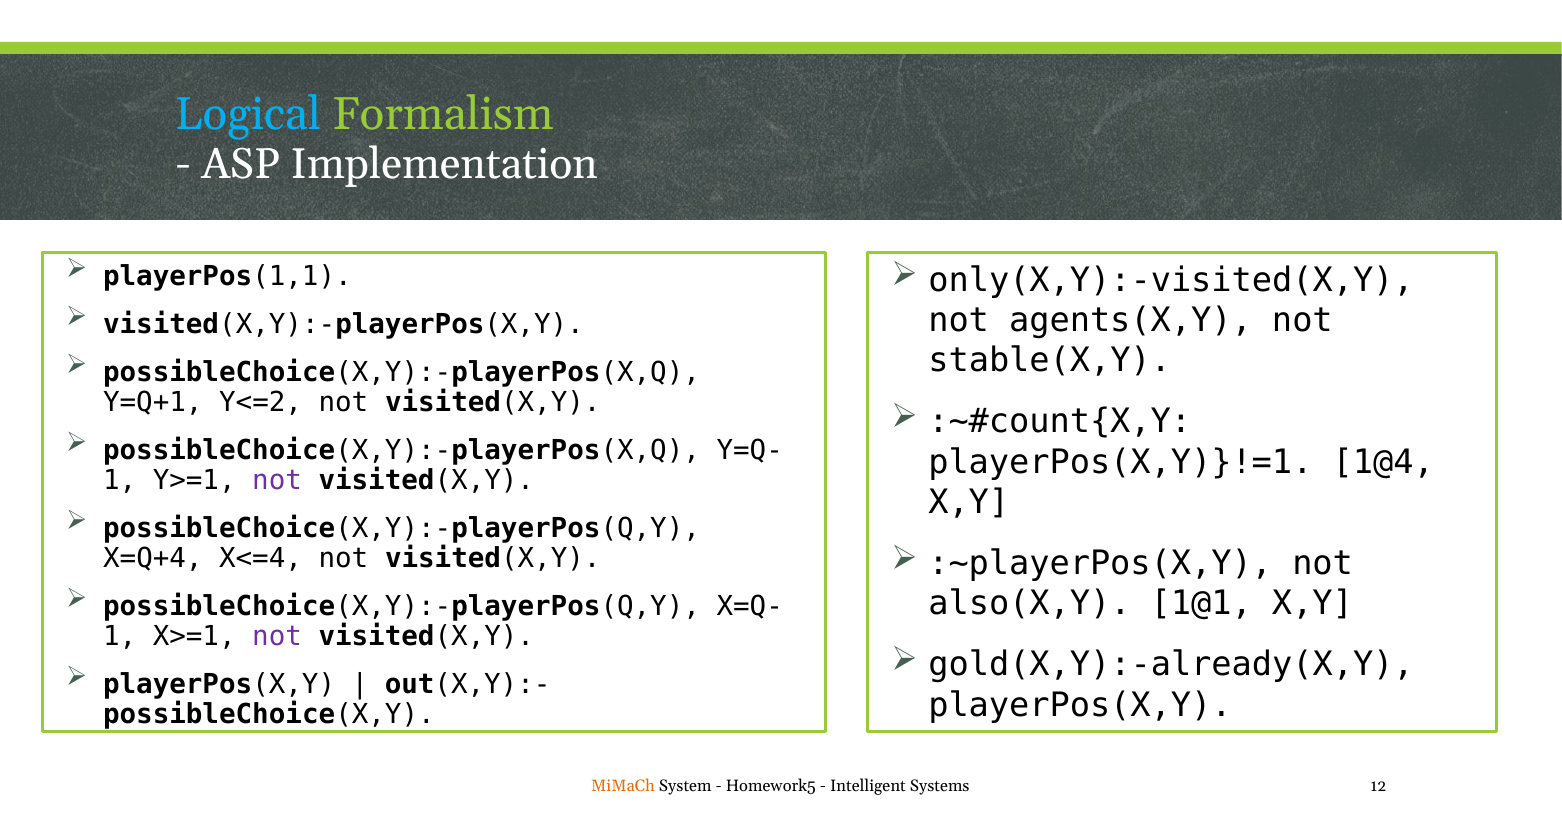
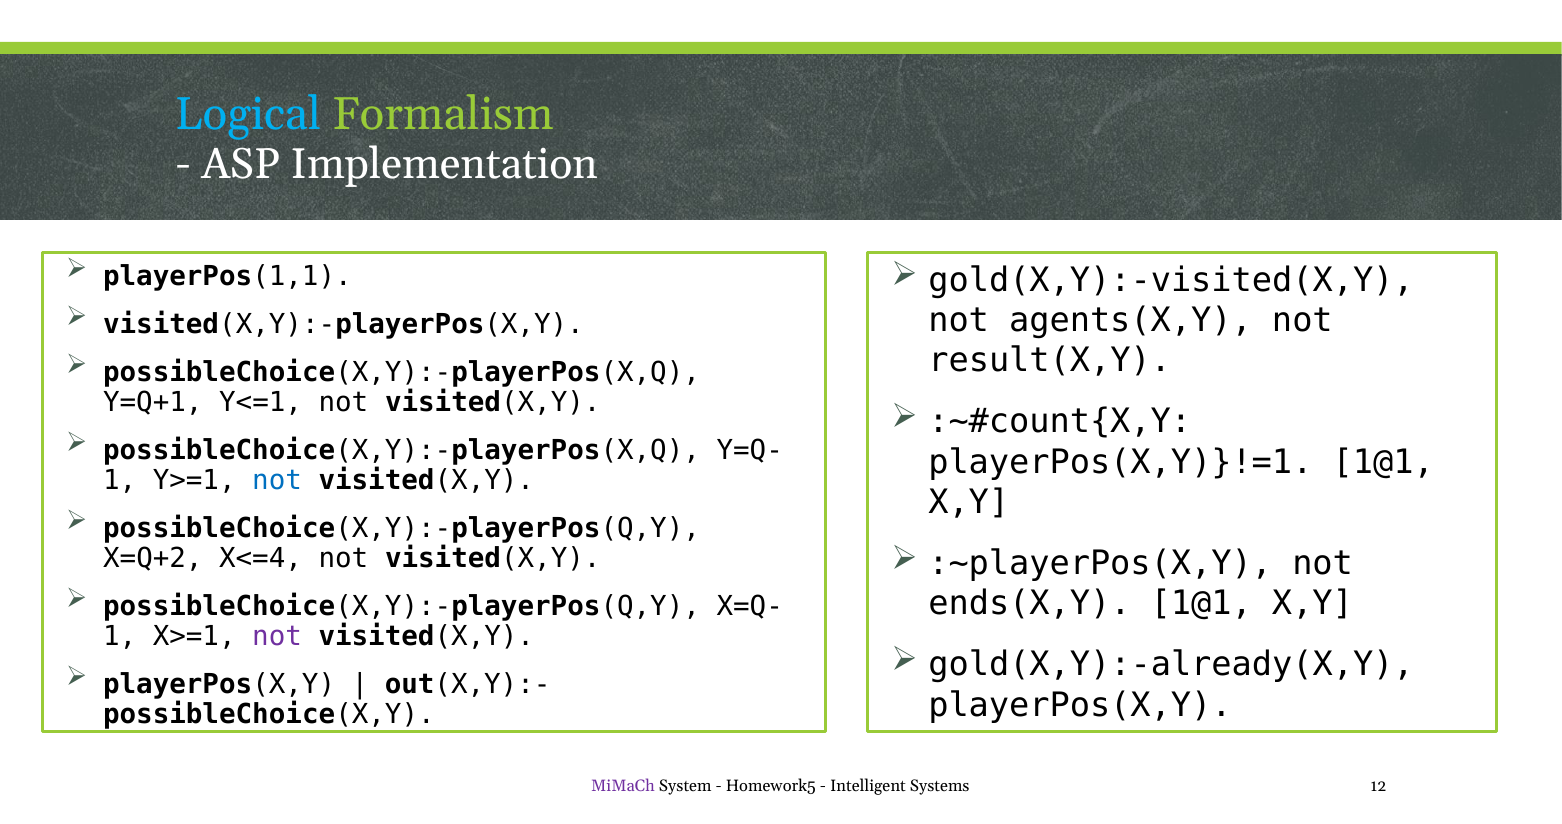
only(X,Y):-visited(X,Y: only(X,Y):-visited(X,Y -> gold(X,Y):-visited(X,Y
stable(X,Y: stable(X,Y -> result(X,Y
Y<=2: Y<=2 -> Y<=1
playerPos(X,Y)}!=1 1@4: 1@4 -> 1@1
not at (277, 481) colour: purple -> blue
X=Q+4: X=Q+4 -> X=Q+2
also(X,Y: also(X,Y -> ends(X,Y
MiMaCh colour: orange -> purple
